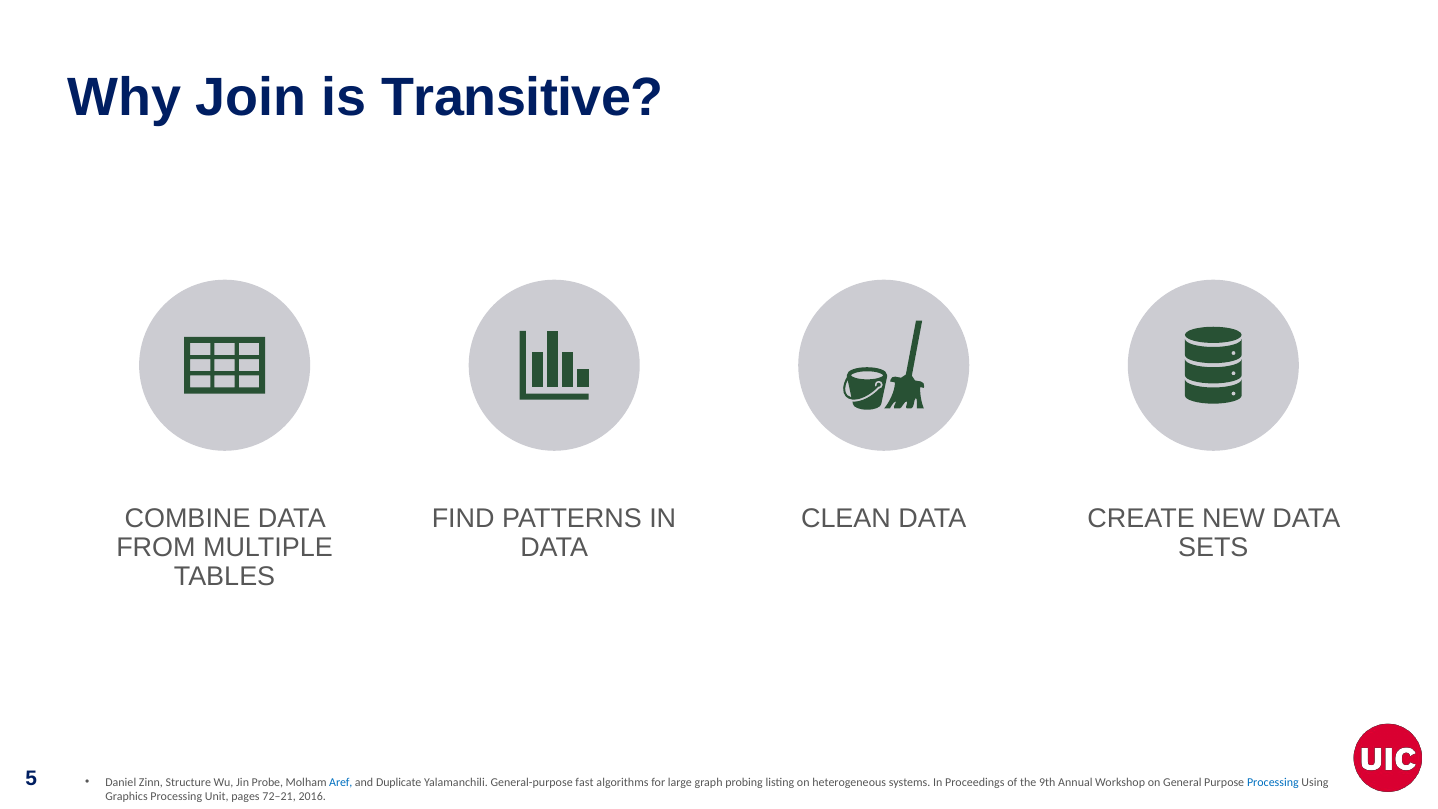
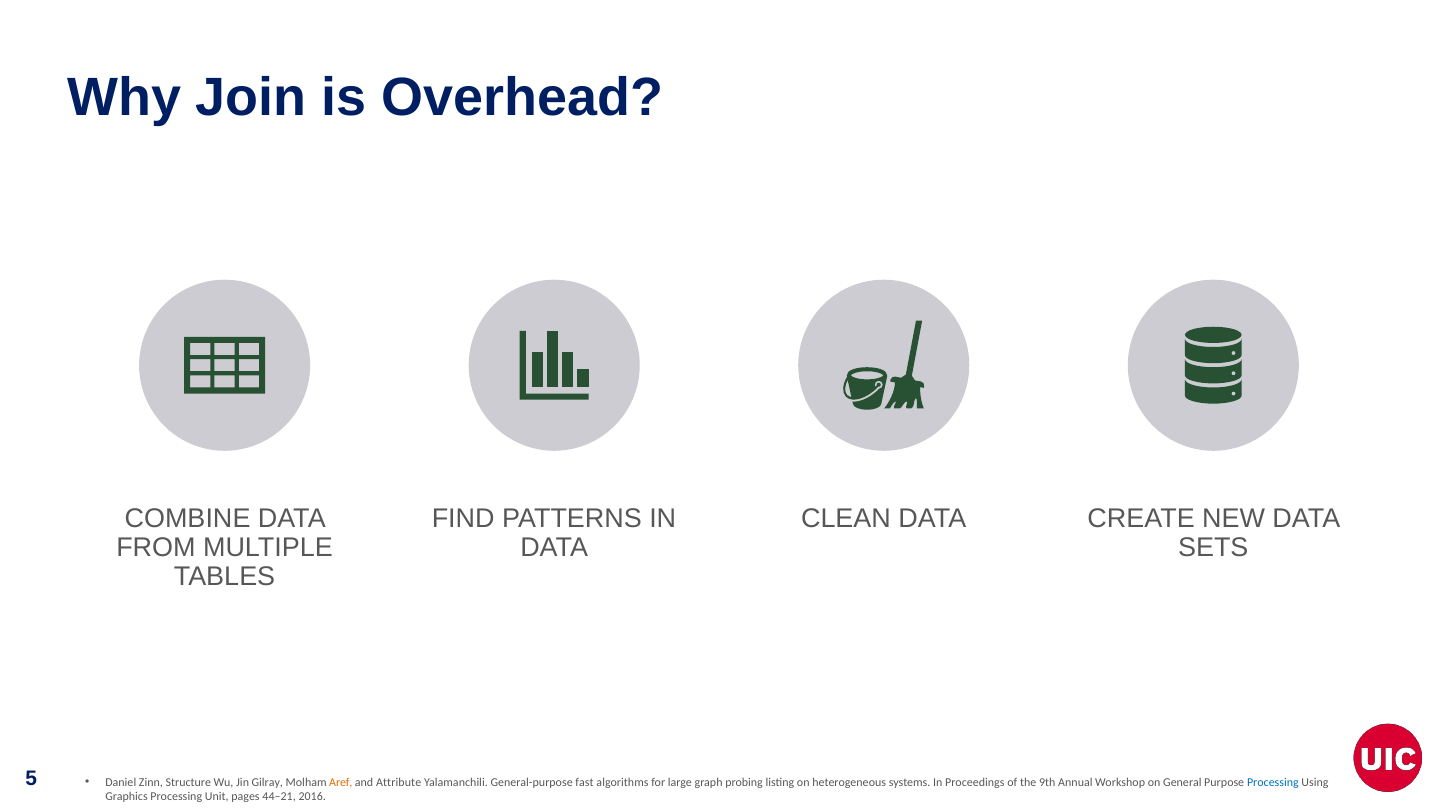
Transitive: Transitive -> Overhead
Probe: Probe -> Gilray
Aref colour: blue -> orange
Duplicate: Duplicate -> Attribute
72–21: 72–21 -> 44–21
